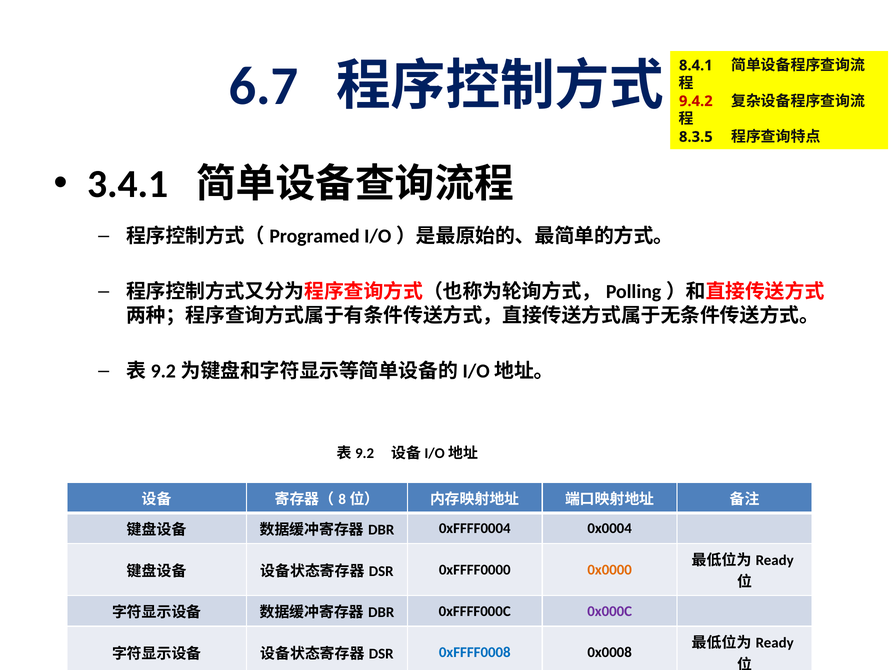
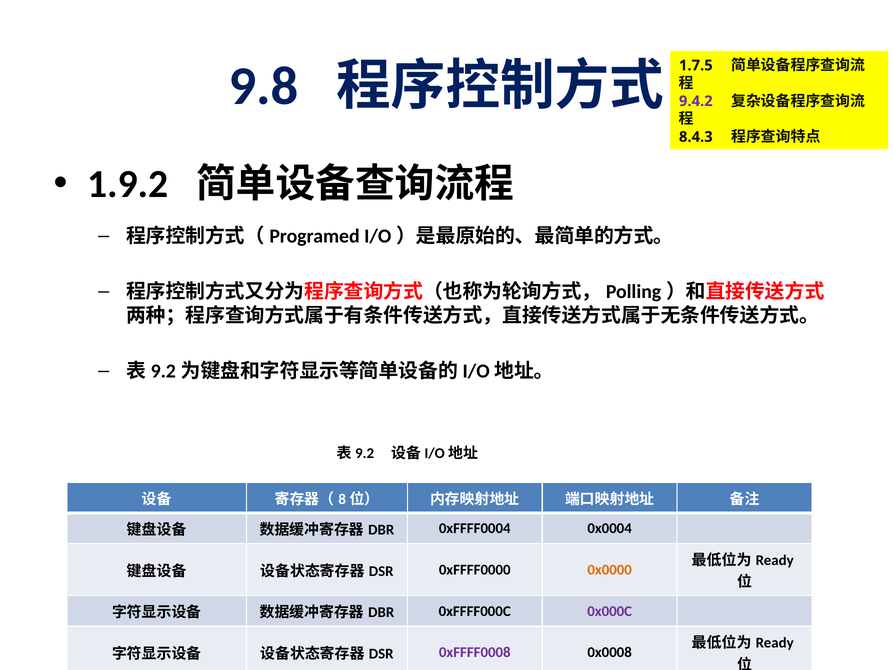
6.7: 6.7 -> 9.8
8.4.1: 8.4.1 -> 1.7.5
9.4.2 colour: red -> purple
8.3.5: 8.3.5 -> 8.4.3
3.4.1: 3.4.1 -> 1.9.2
0xFFFF0008 colour: blue -> purple
